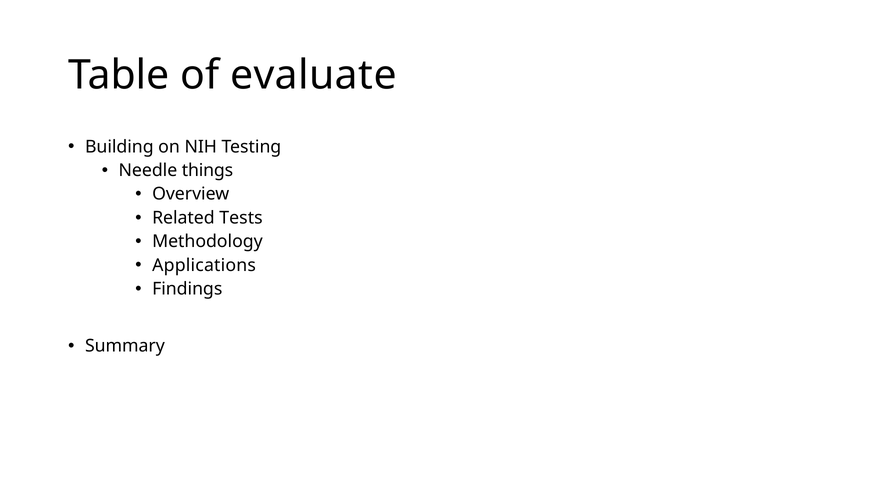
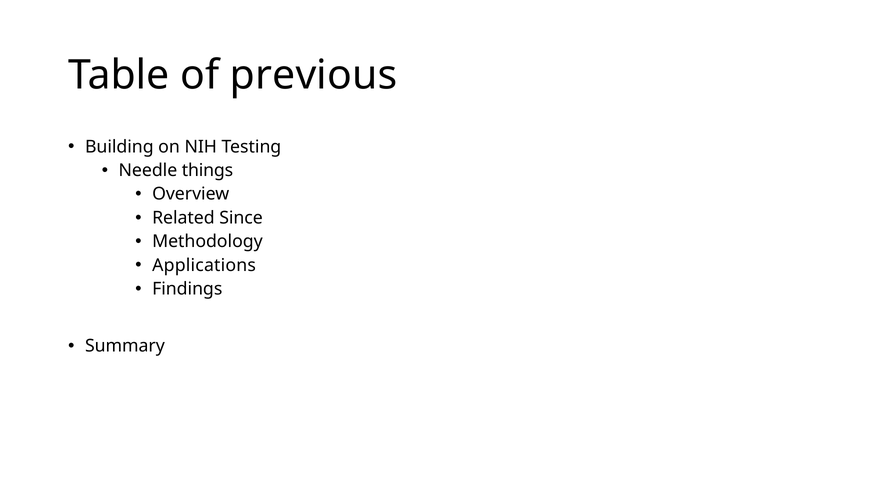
evaluate: evaluate -> previous
Tests: Tests -> Since
